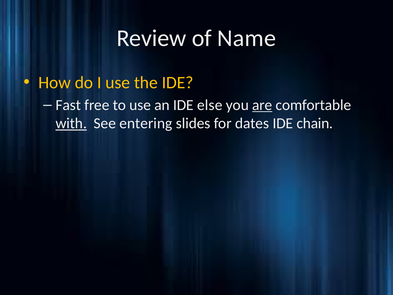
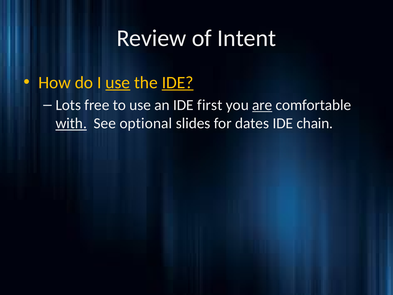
Name: Name -> Intent
use at (118, 82) underline: none -> present
IDE at (178, 82) underline: none -> present
Fast: Fast -> Lots
else: else -> first
entering: entering -> optional
